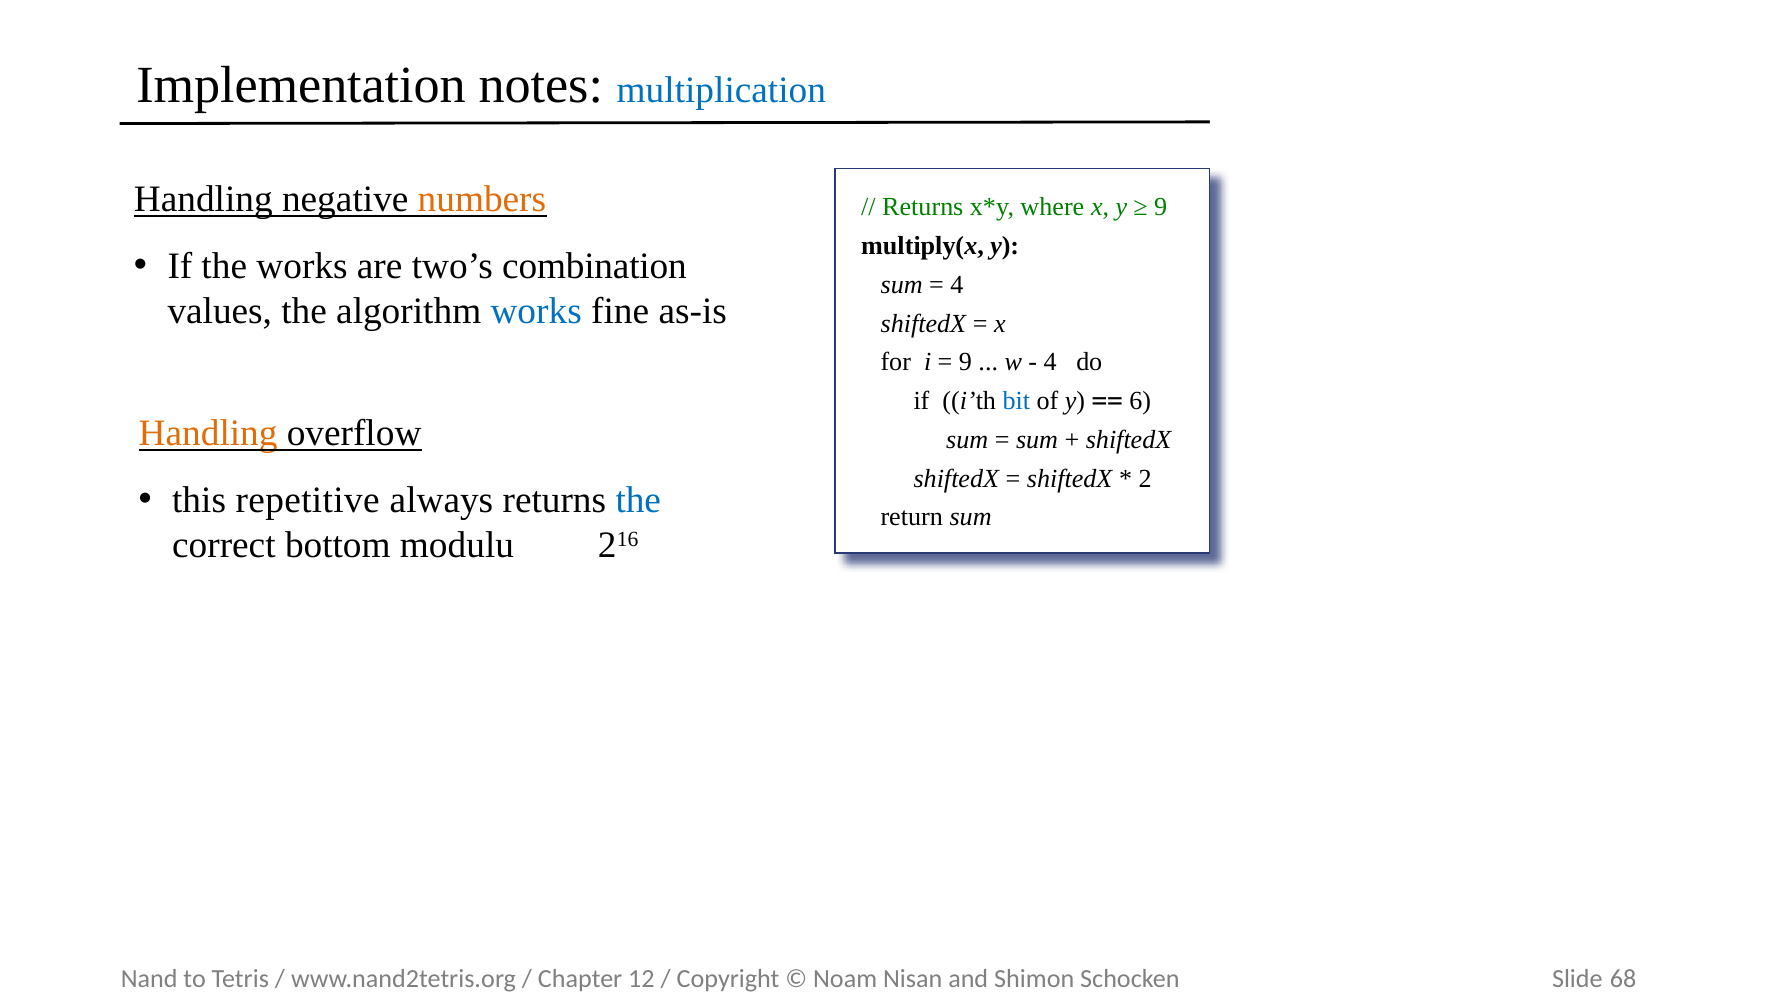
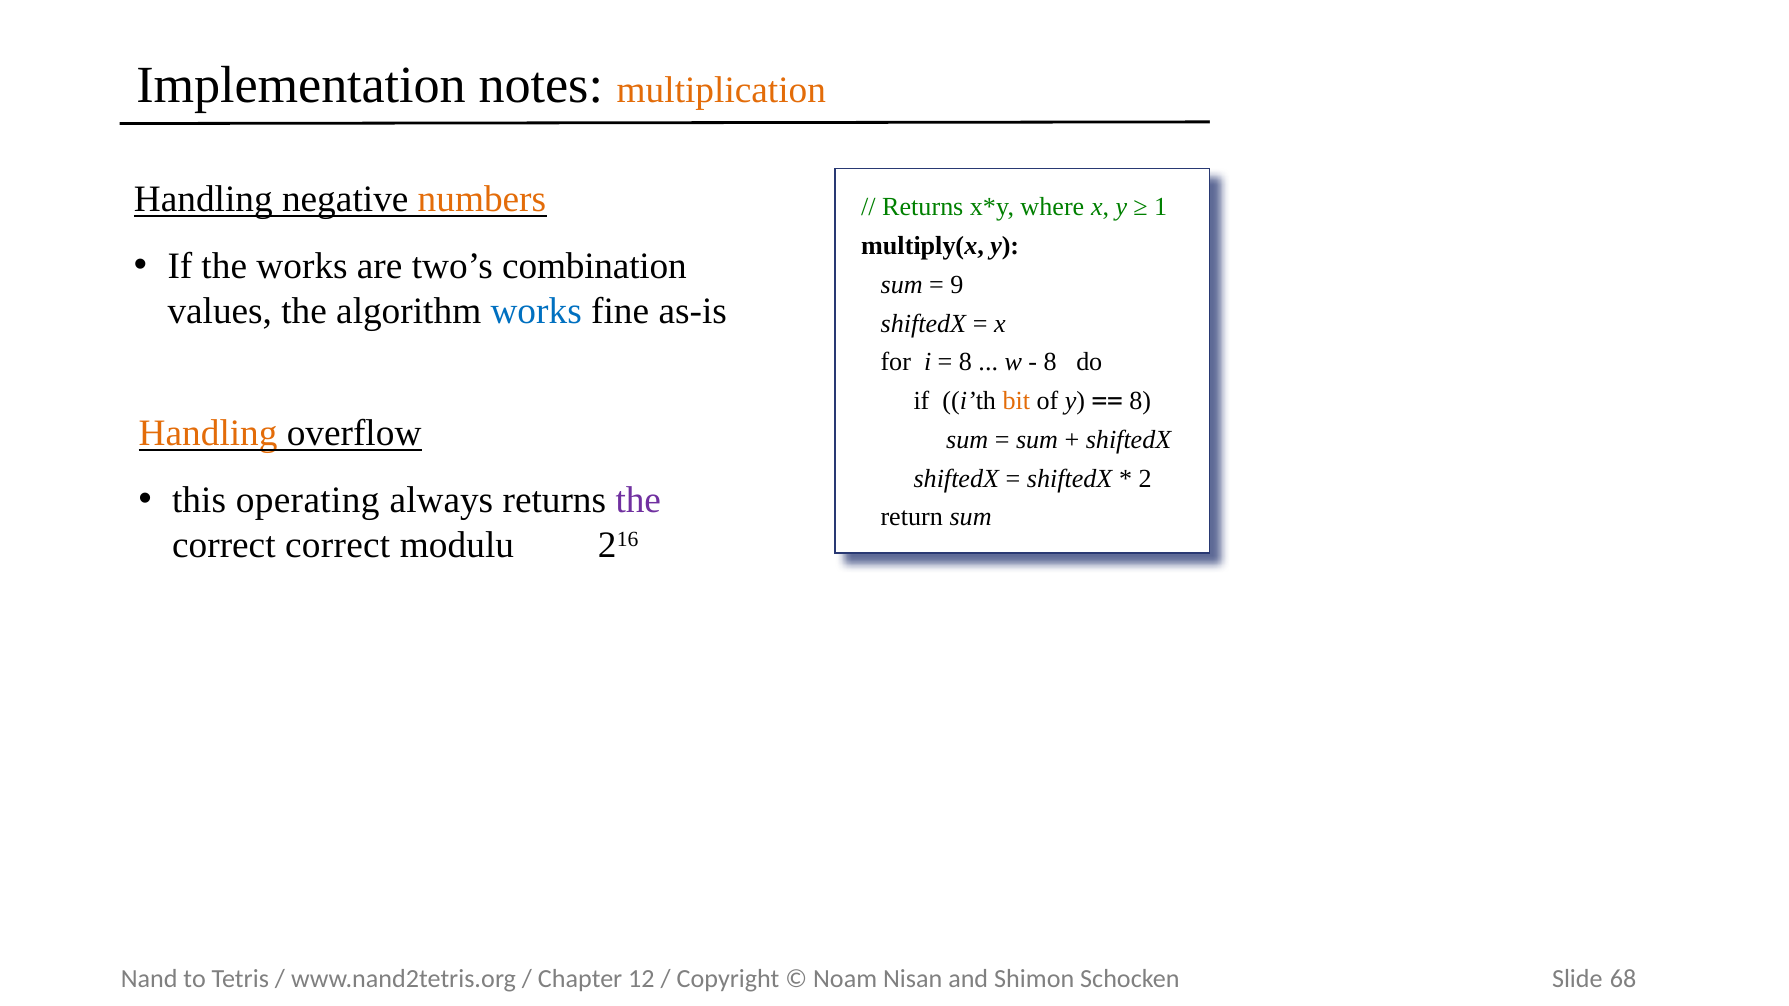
multiplication colour: blue -> orange
9 at (1161, 207): 9 -> 1
4 at (957, 285): 4 -> 9
9 at (965, 362): 9 -> 8
4 at (1050, 362): 4 -> 8
bit colour: blue -> orange
6 at (1140, 401): 6 -> 8
repetitive: repetitive -> operating
the at (638, 501) colour: blue -> purple
correct bottom: bottom -> correct
